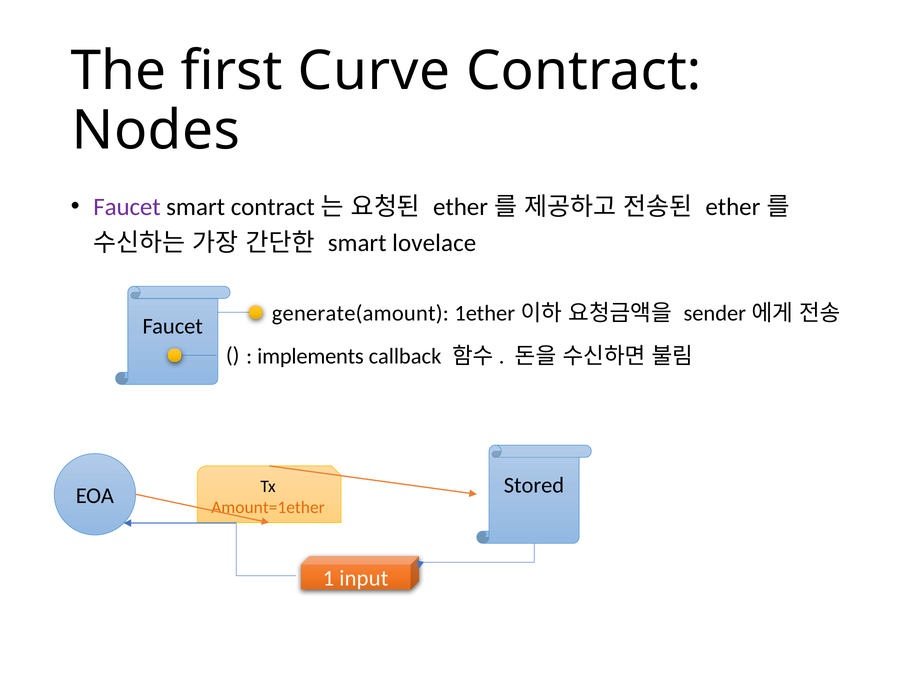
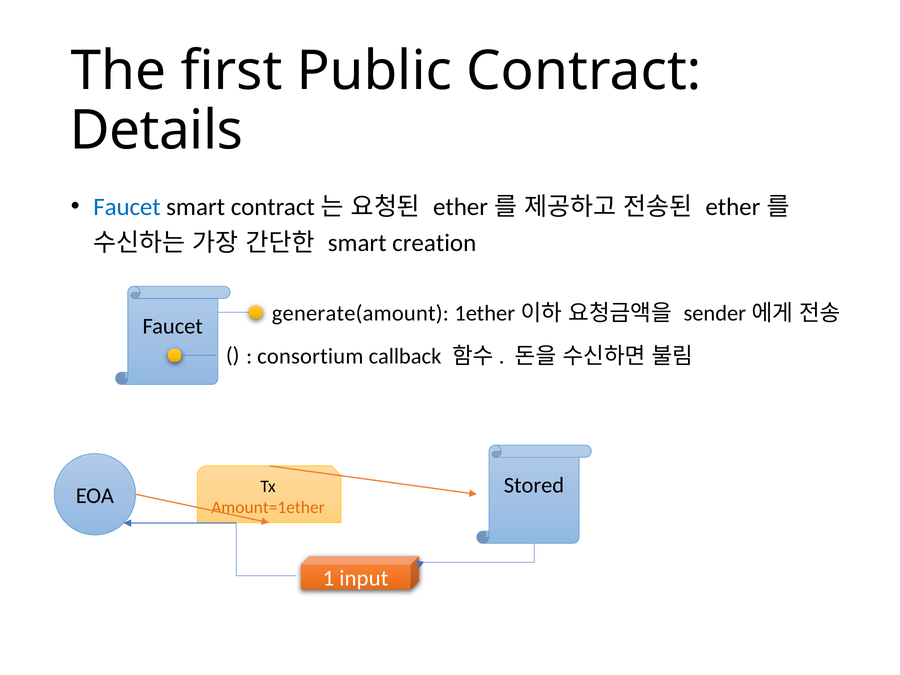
Curve: Curve -> Public
Nodes: Nodes -> Details
Faucet at (127, 207) colour: purple -> blue
lovelace: lovelace -> creation
implements: implements -> consortium
